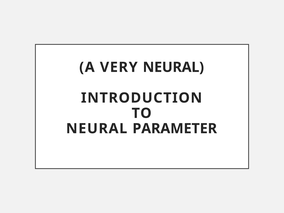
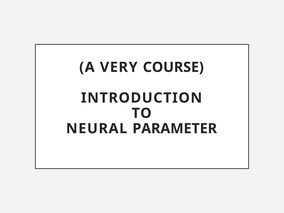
VERY NEURAL: NEURAL -> COURSE
